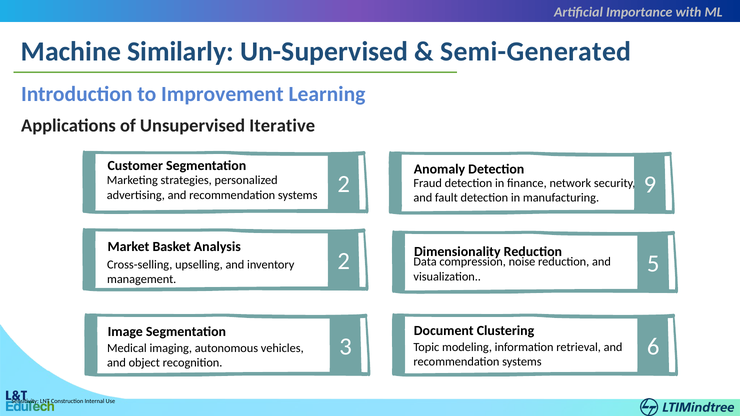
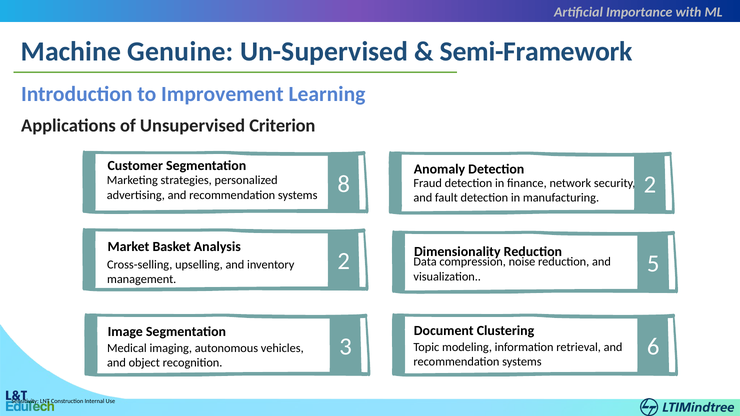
Similarly: Similarly -> Genuine
Semi-Generated: Semi-Generated -> Semi-Framework
Iterative: Iterative -> Criterion
2 at (344, 184): 2 -> 8
9 at (650, 185): 9 -> 2
